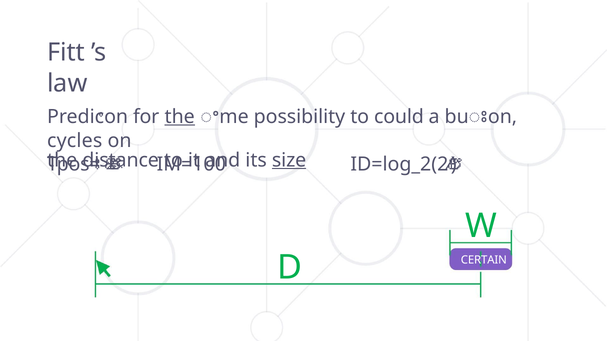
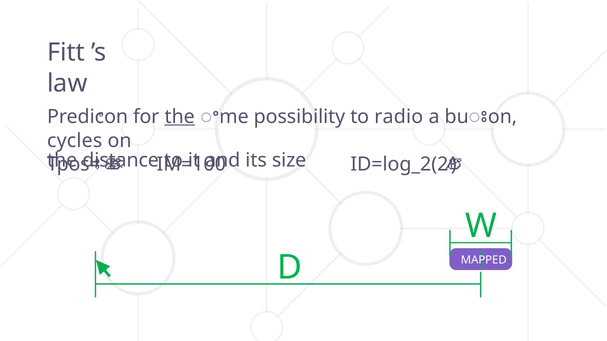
could: could -> radio
size underline: present -> none
CERTAIN: CERTAIN -> MAPPED
